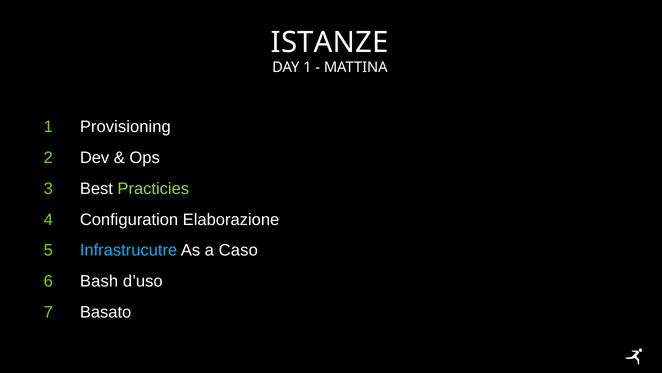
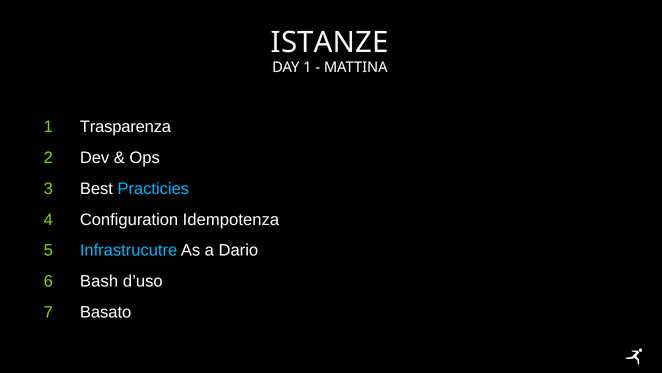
Provisioning: Provisioning -> Trasparenza
Practicies colour: light green -> light blue
Elaborazione: Elaborazione -> Idempotenza
Caso: Caso -> Dario
